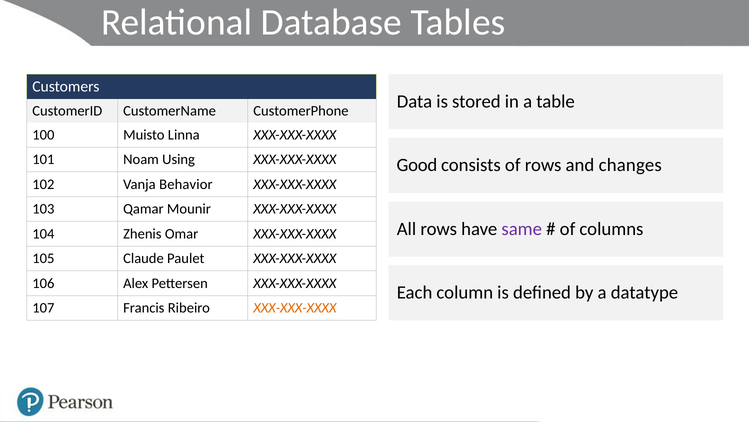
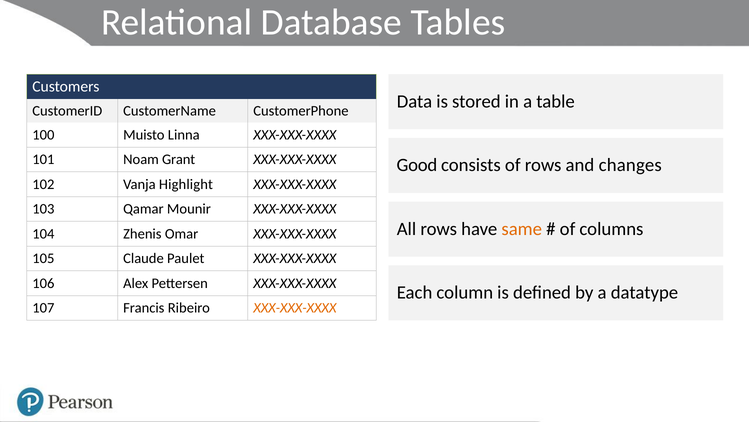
Using: Using -> Grant
Behavior: Behavior -> Highlight
same colour: purple -> orange
